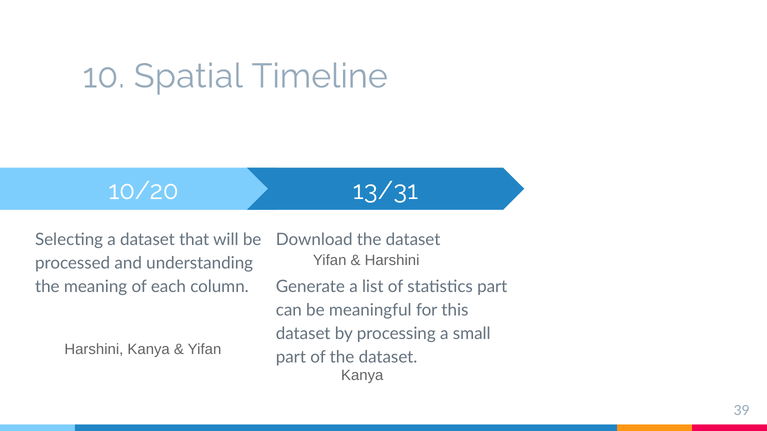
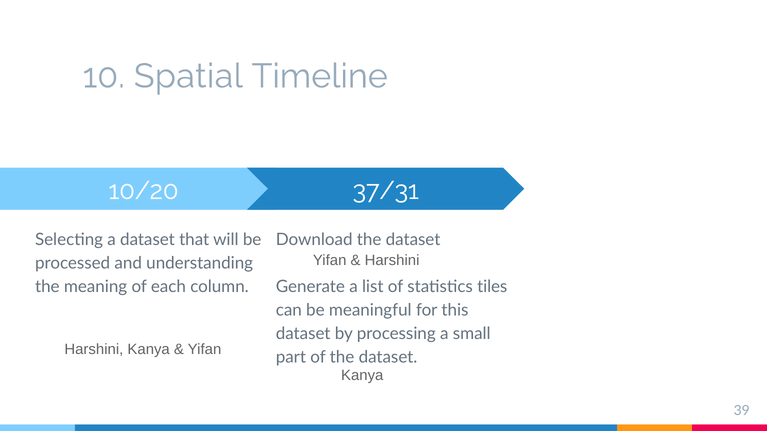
13/31: 13/31 -> 37/31
statistics part: part -> tiles
